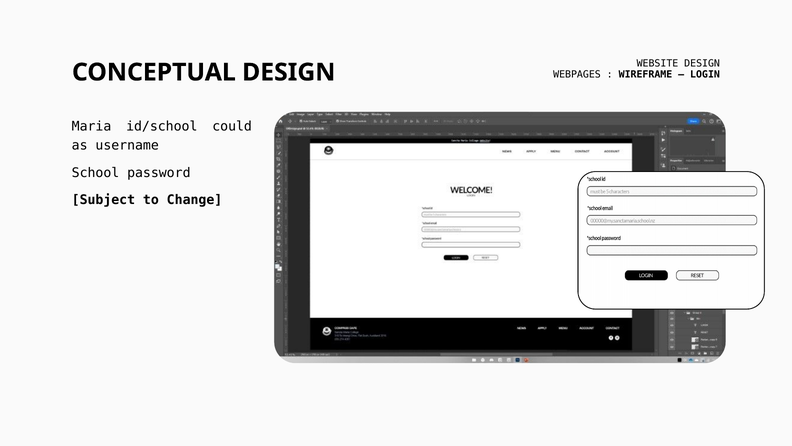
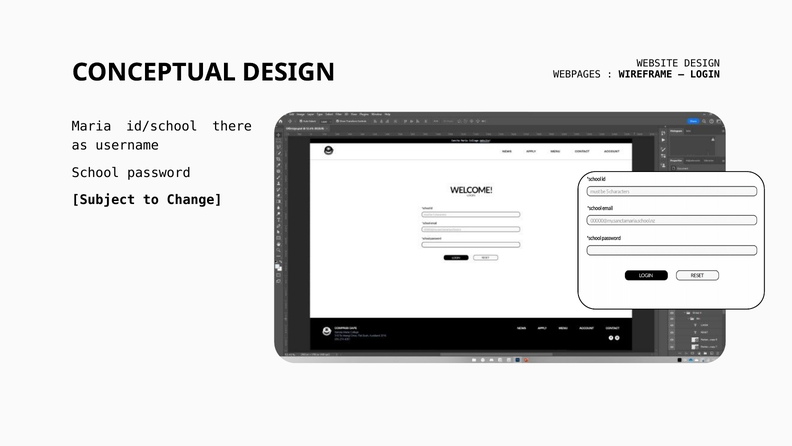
could: could -> there
